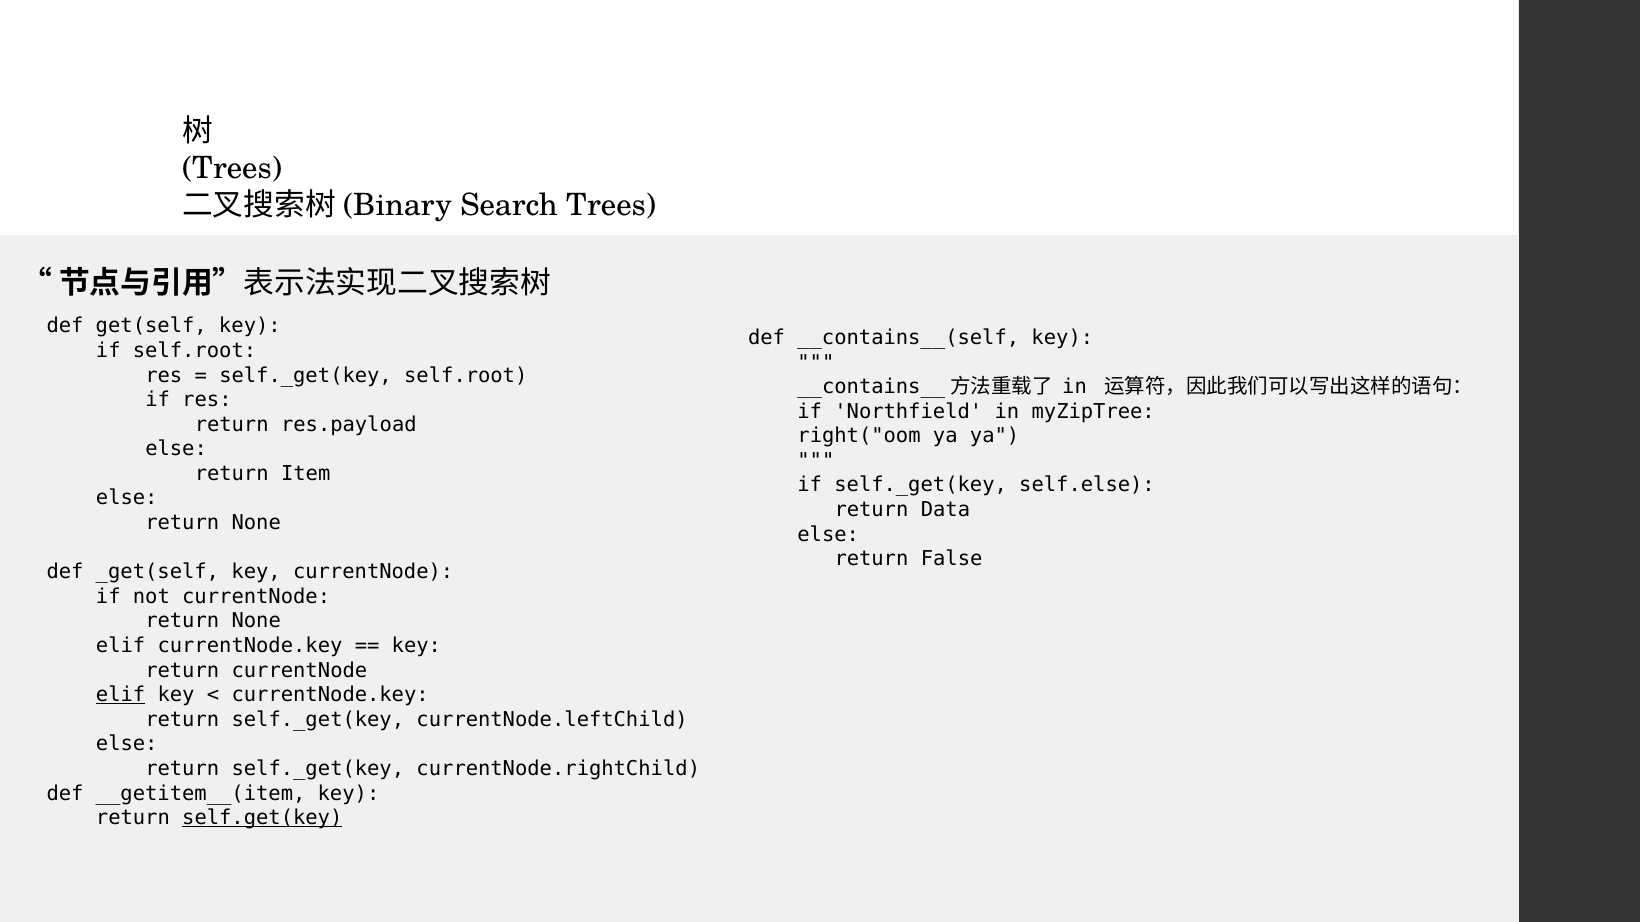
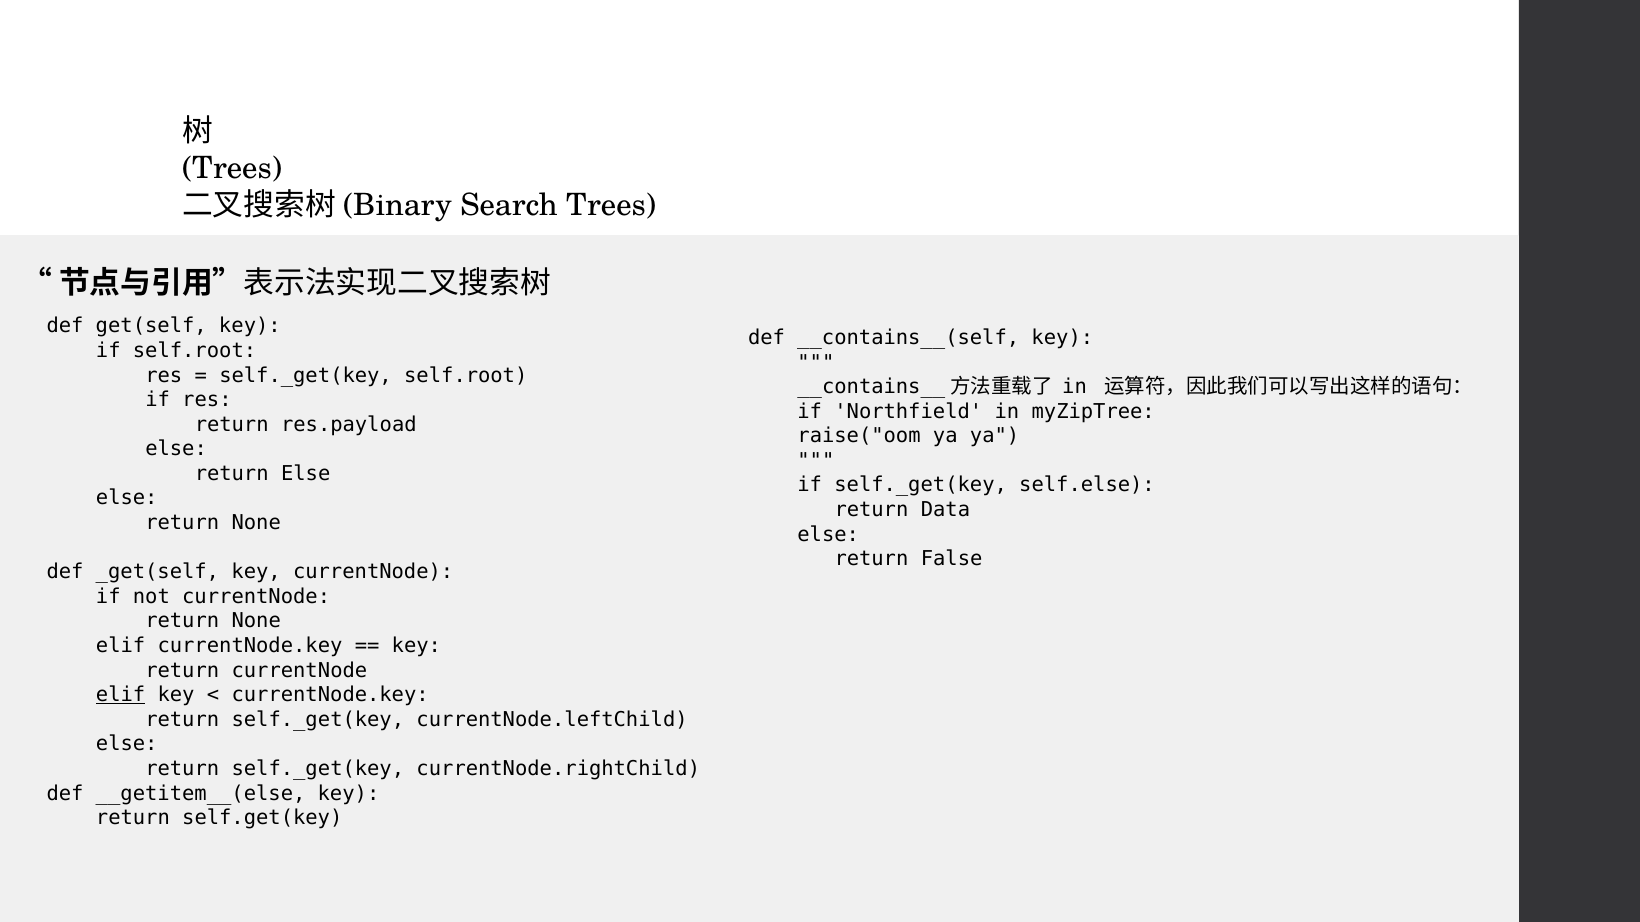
right("oom: right("oom -> raise("oom
return Item: Item -> Else
__getitem__(item: __getitem__(item -> __getitem__(else
self.get(key underline: present -> none
